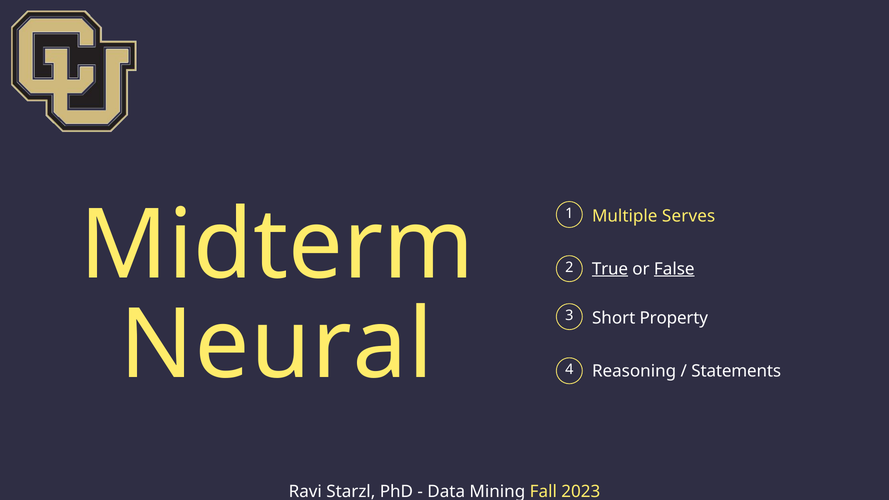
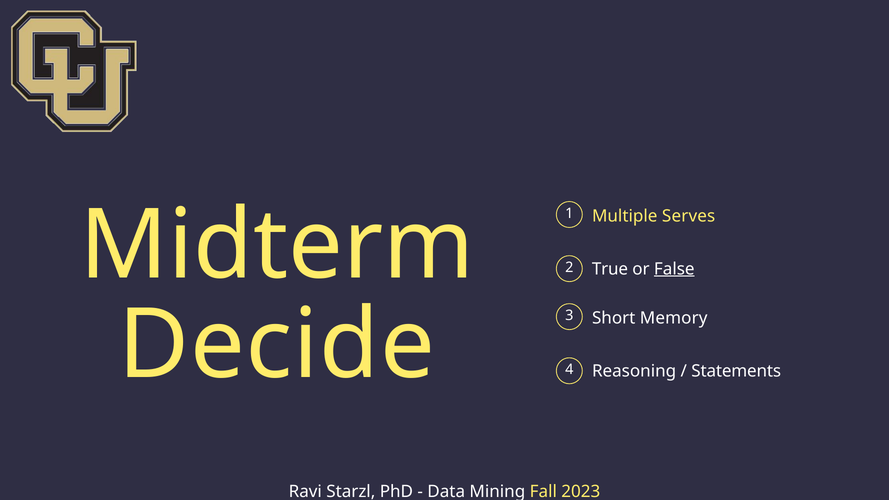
True underline: present -> none
Property: Property -> Memory
Neural: Neural -> Decide
